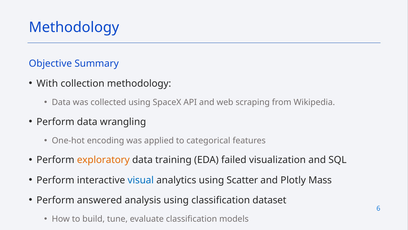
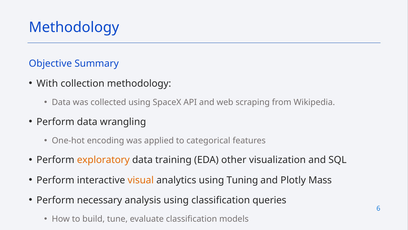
failed: failed -> other
visual colour: blue -> orange
Scatter: Scatter -> Tuning
answered: answered -> necessary
dataset: dataset -> queries
